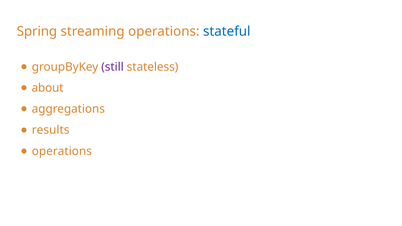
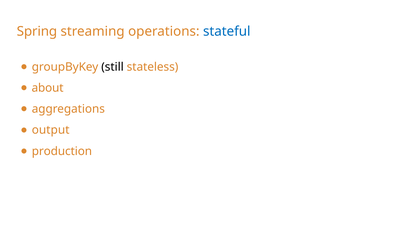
still colour: purple -> black
results: results -> output
operations at (62, 151): operations -> production
